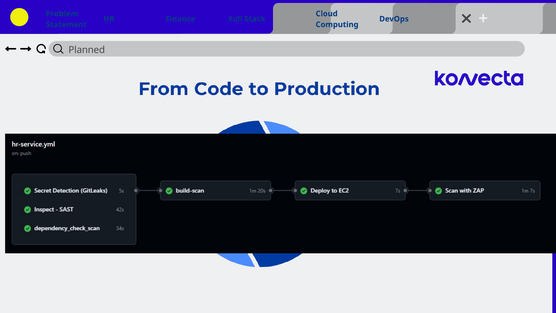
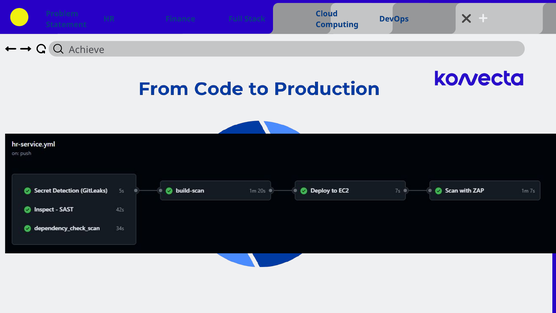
Planned: Planned -> Achieve
